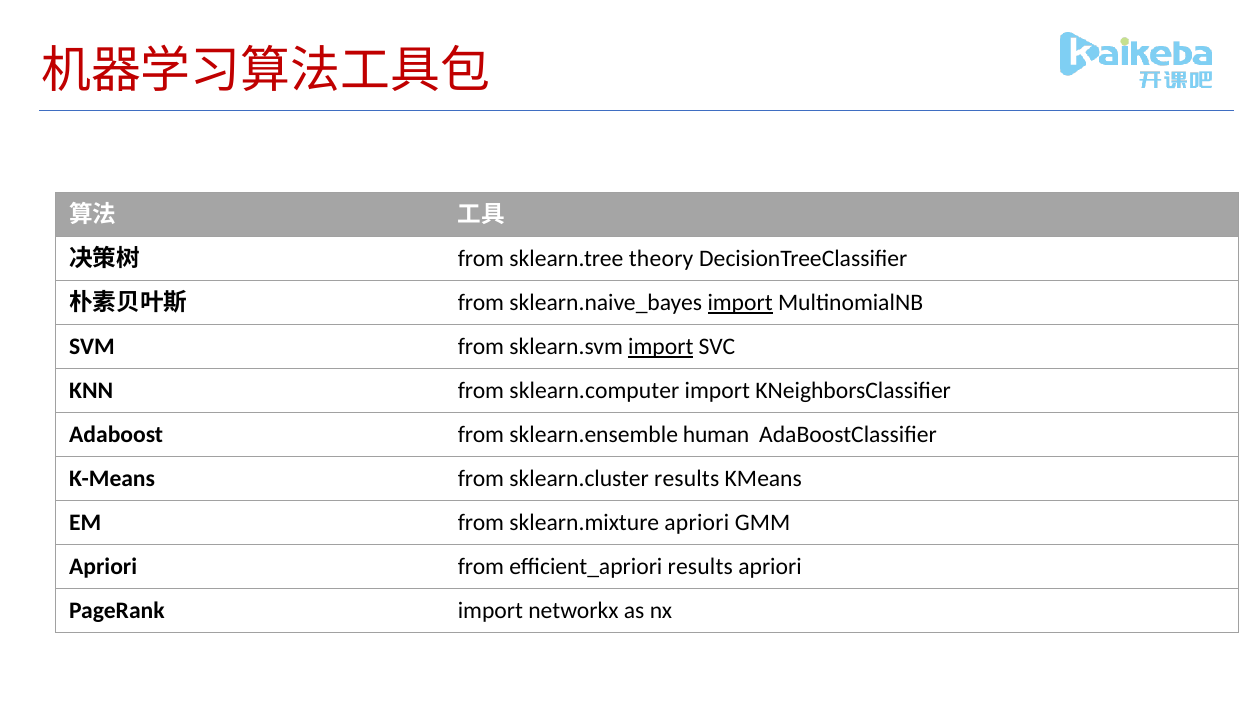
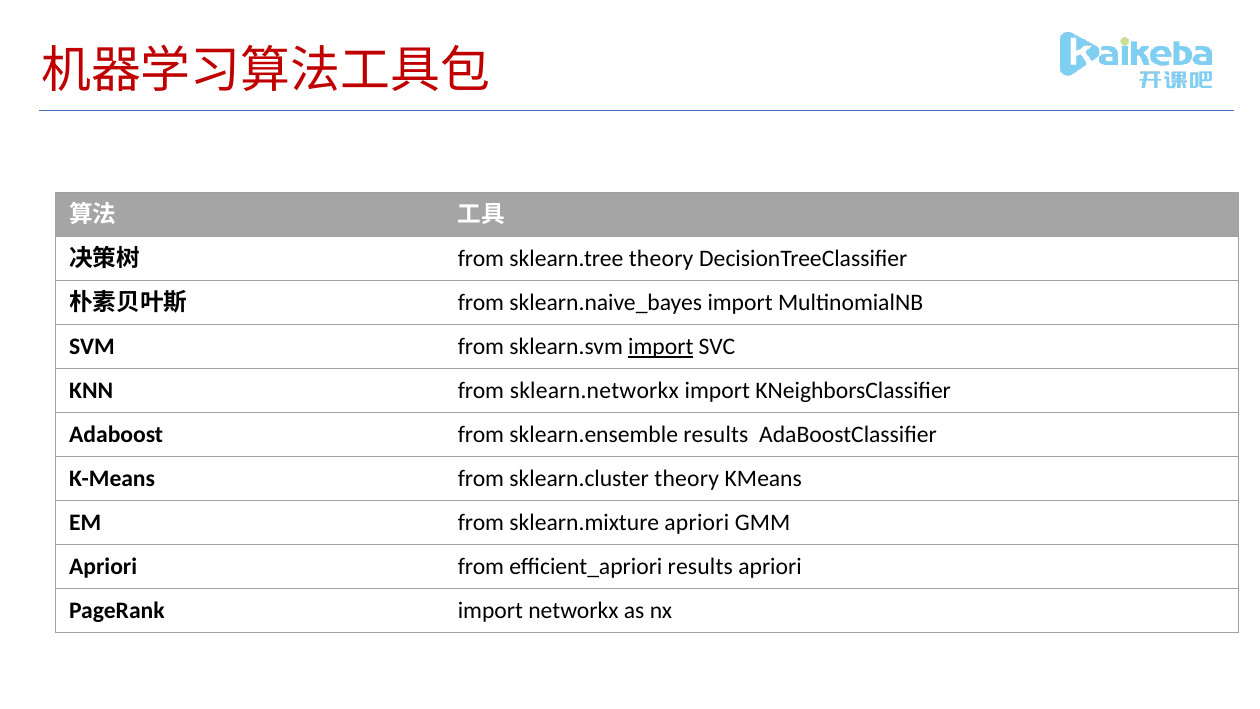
import at (740, 303) underline: present -> none
sklearn.computer: sklearn.computer -> sklearn.networkx
sklearn.ensemble human: human -> results
sklearn.cluster results: results -> theory
